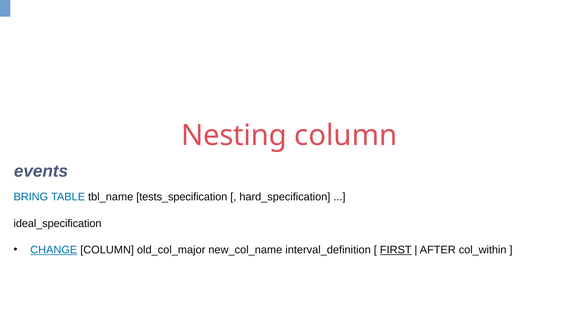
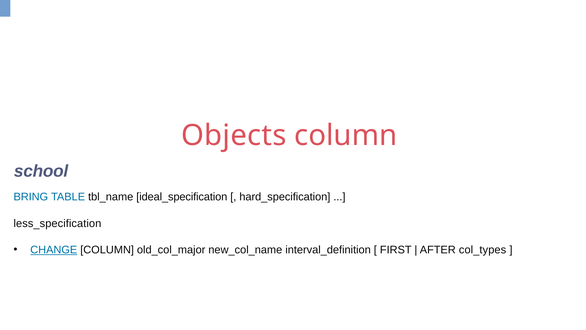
Nesting: Nesting -> Objects
events: events -> school
tests_specification: tests_specification -> ideal_specification
ideal_specification: ideal_specification -> less_specification
FIRST underline: present -> none
col_within: col_within -> col_types
